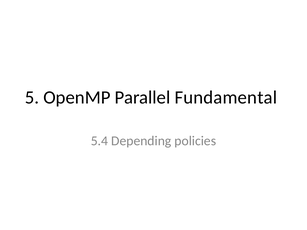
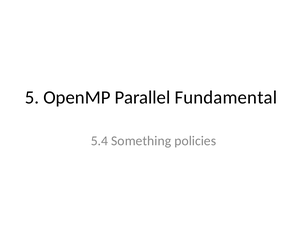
Depending: Depending -> Something
